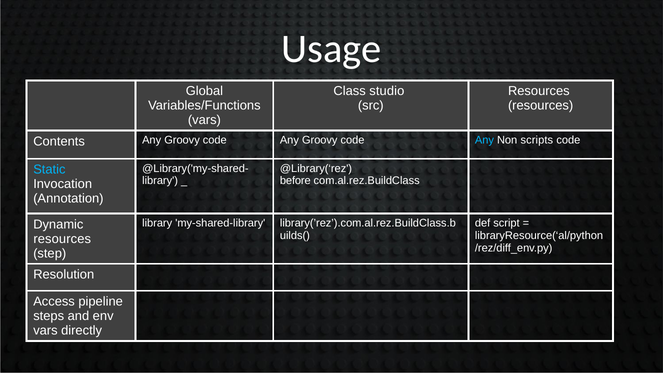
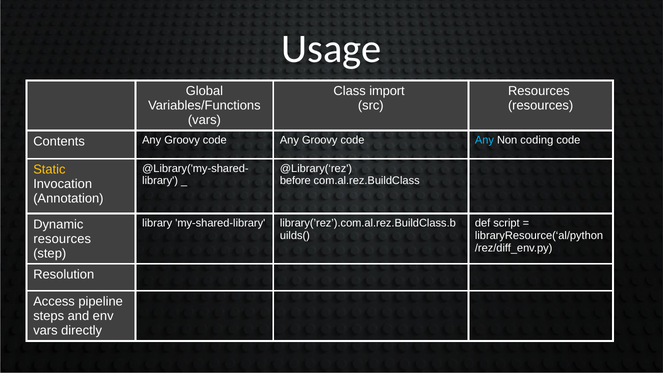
studio: studio -> import
scripts: scripts -> coding
Static colour: light blue -> yellow
